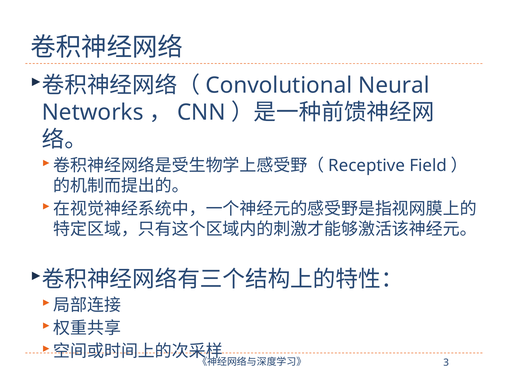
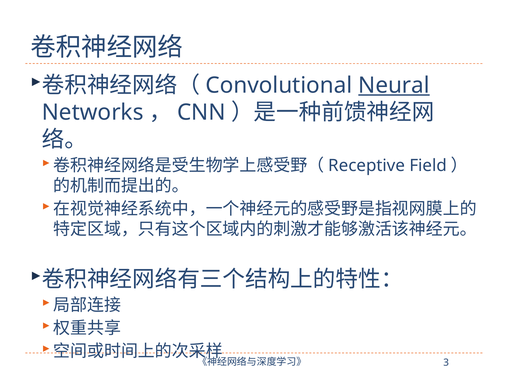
Neural underline: none -> present
